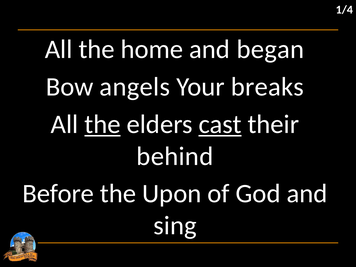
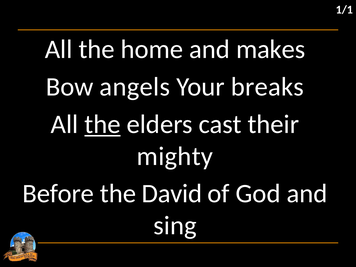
1/4: 1/4 -> 1/1
began: began -> makes
cast underline: present -> none
behind: behind -> mighty
Upon: Upon -> David
